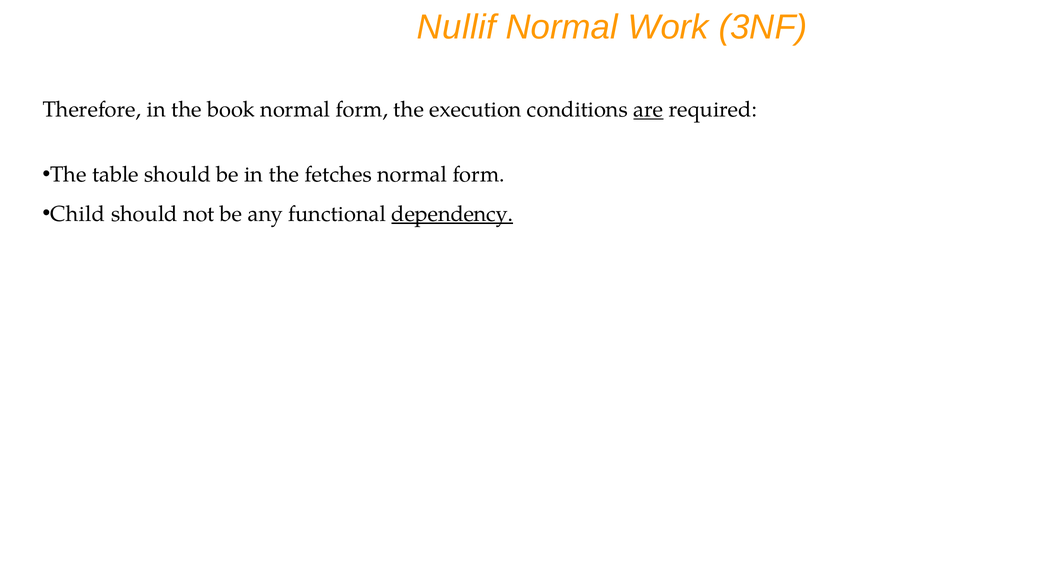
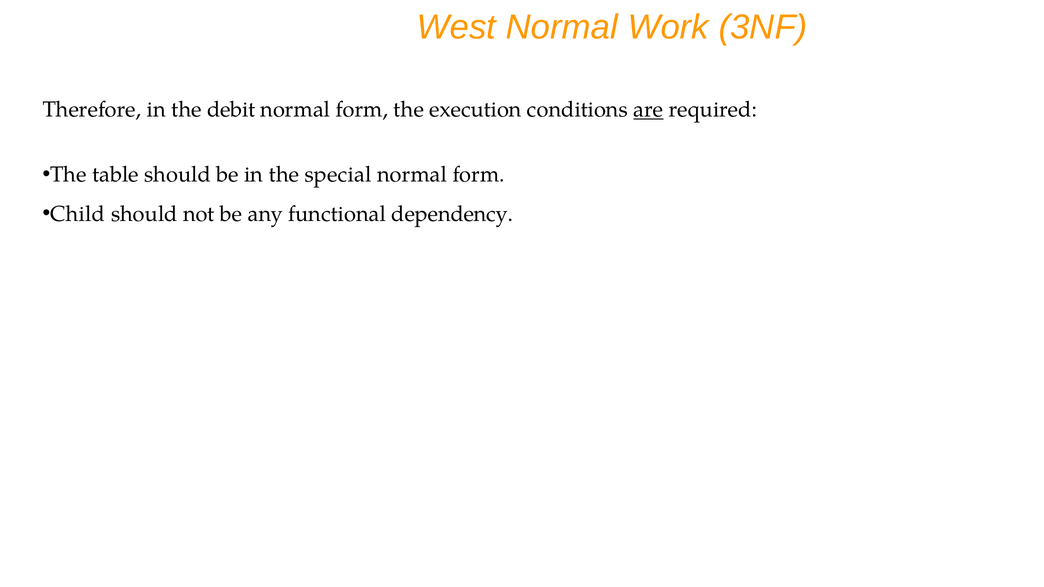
Nullif: Nullif -> West
book: book -> debit
fetches: fetches -> special
dependency underline: present -> none
